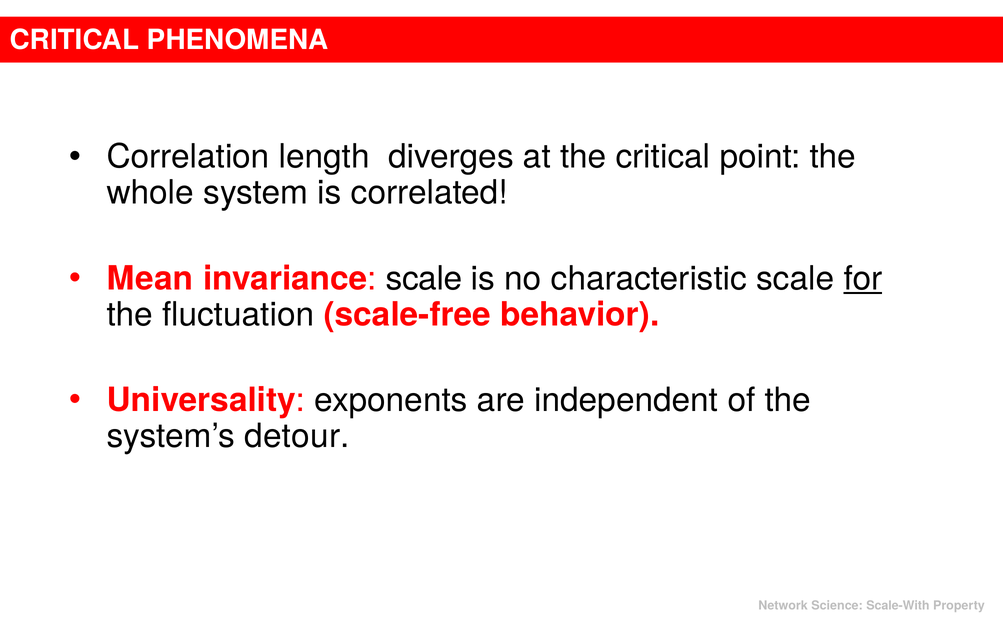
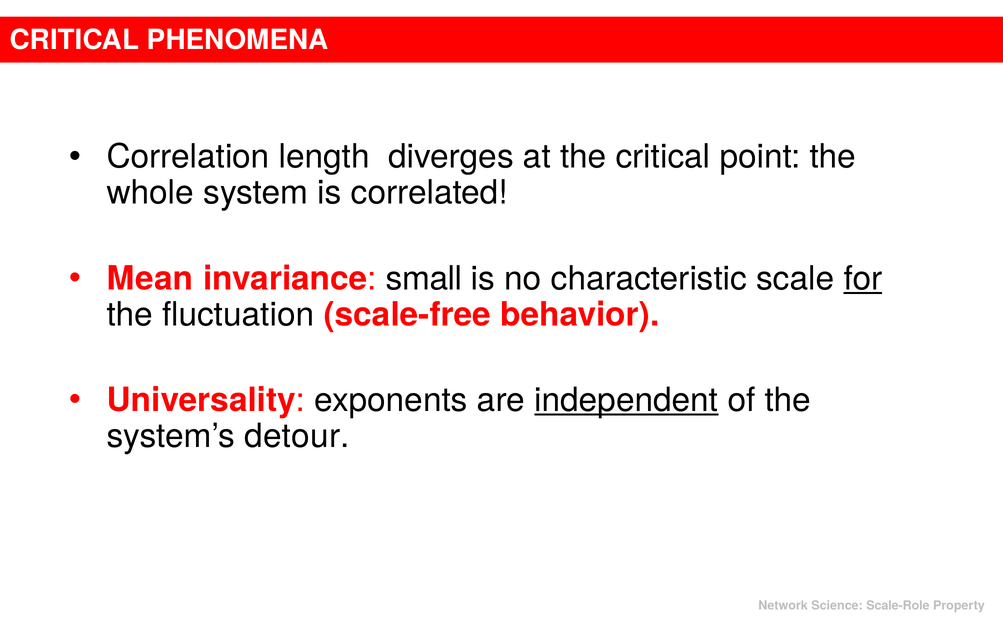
invariance scale: scale -> small
independent underline: none -> present
Scale-With: Scale-With -> Scale-Role
